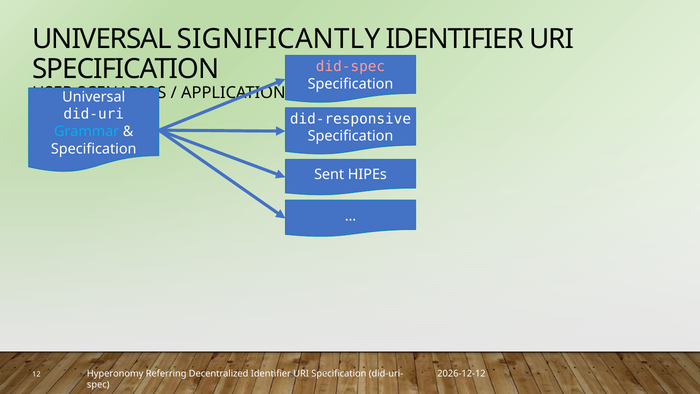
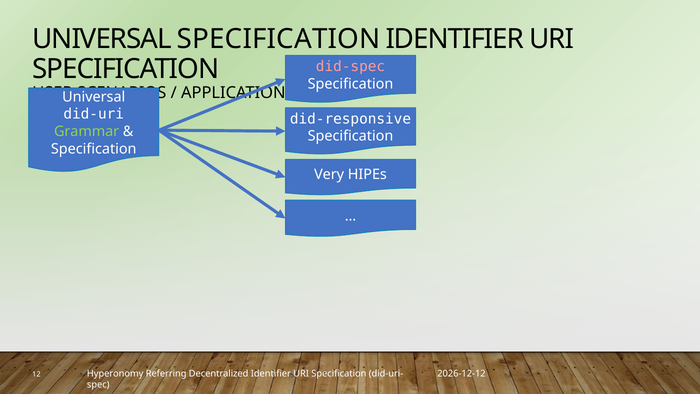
UNIVERSAL SIGNIFICANTLY: SIGNIFICANTLY -> SPECIFICATION
Grammar colour: light blue -> light green
Sent: Sent -> Very
